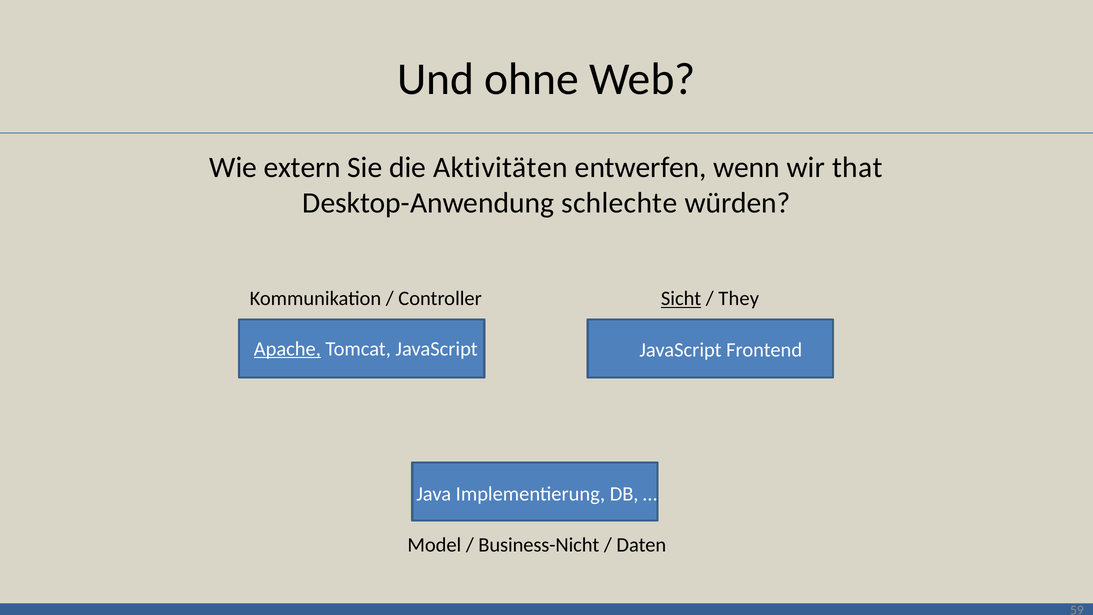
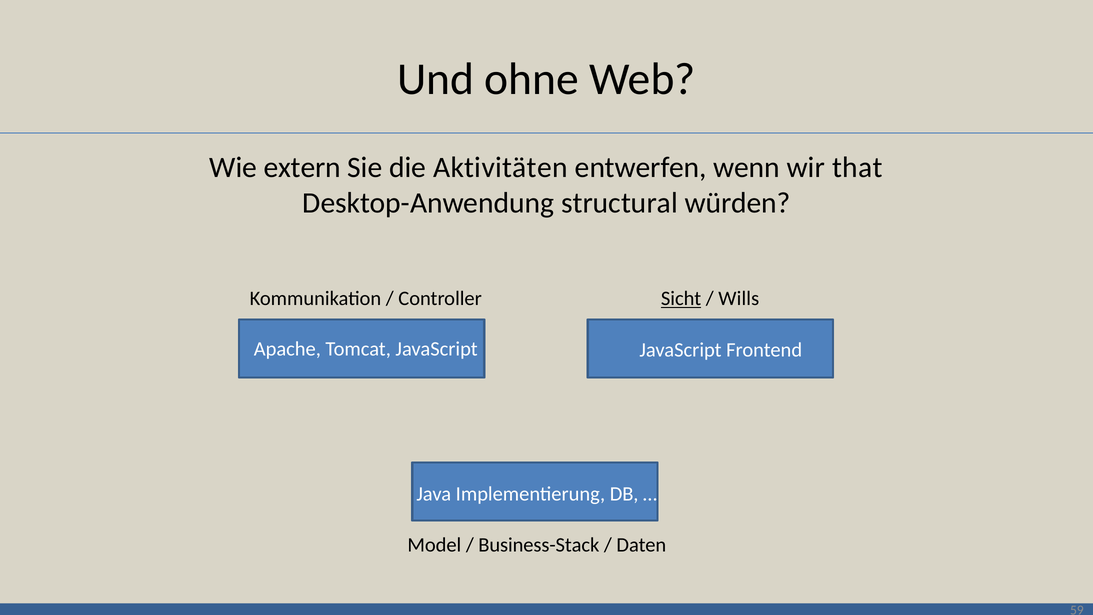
schlechte: schlechte -> structural
They: They -> Wills
Apache underline: present -> none
Business-Nicht: Business-Nicht -> Business-Stack
